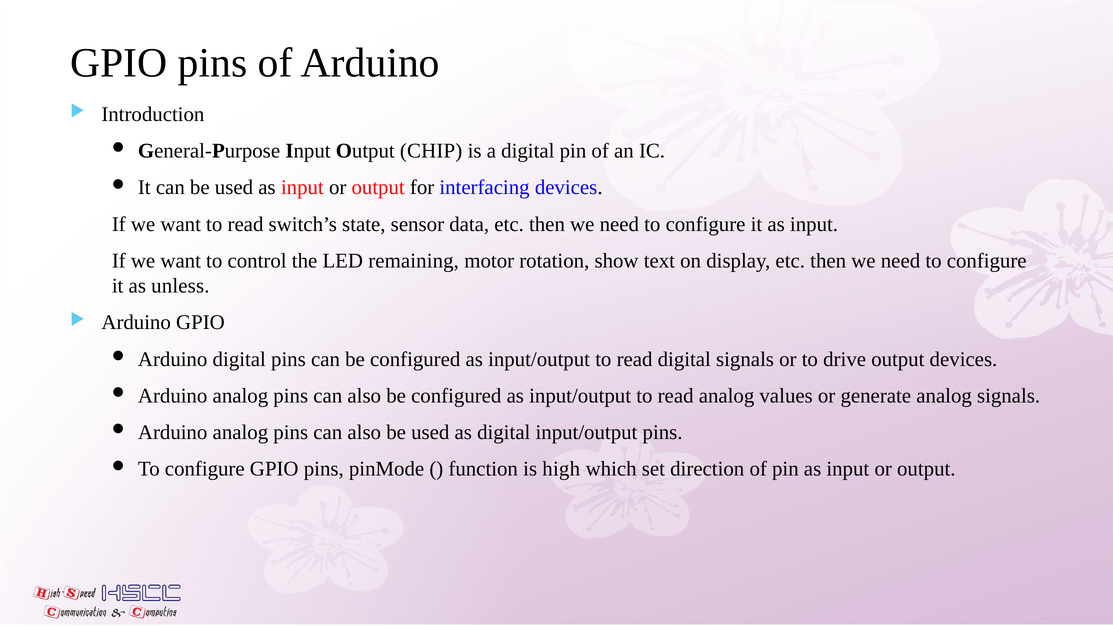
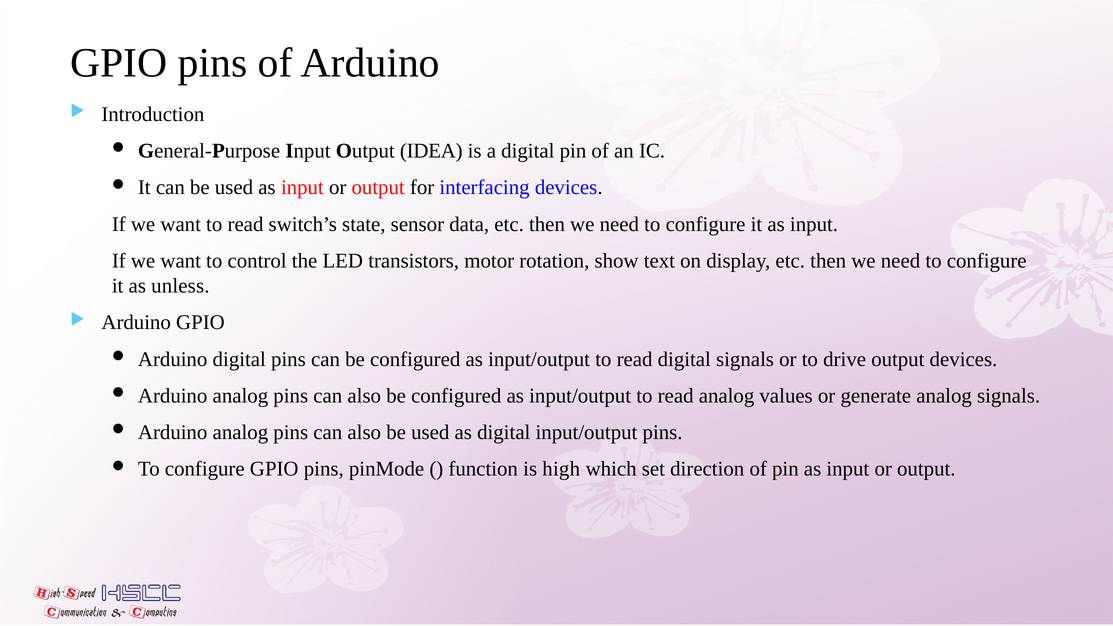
CHIP: CHIP -> IDEA
remaining: remaining -> transistors
